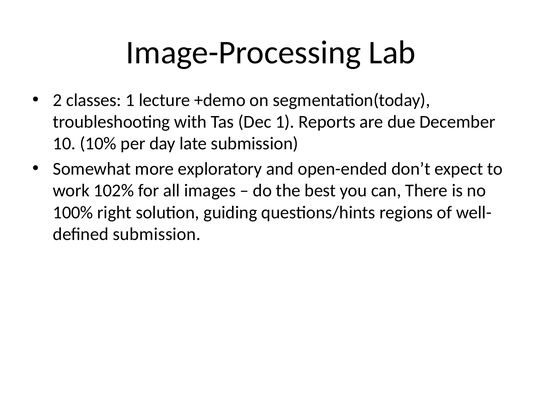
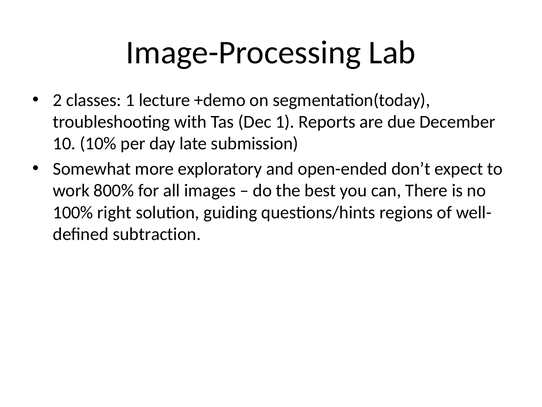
102%: 102% -> 800%
submission at (157, 234): submission -> subtraction
